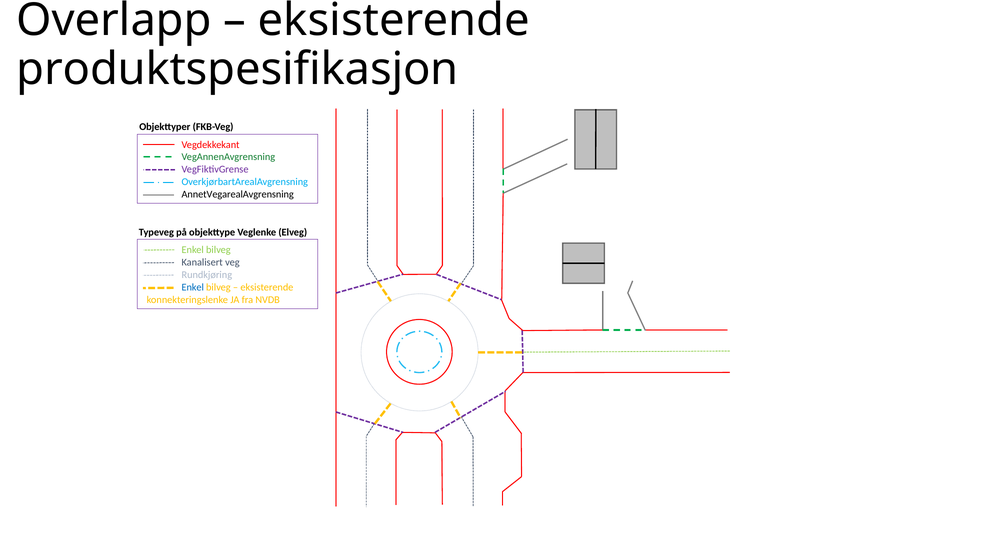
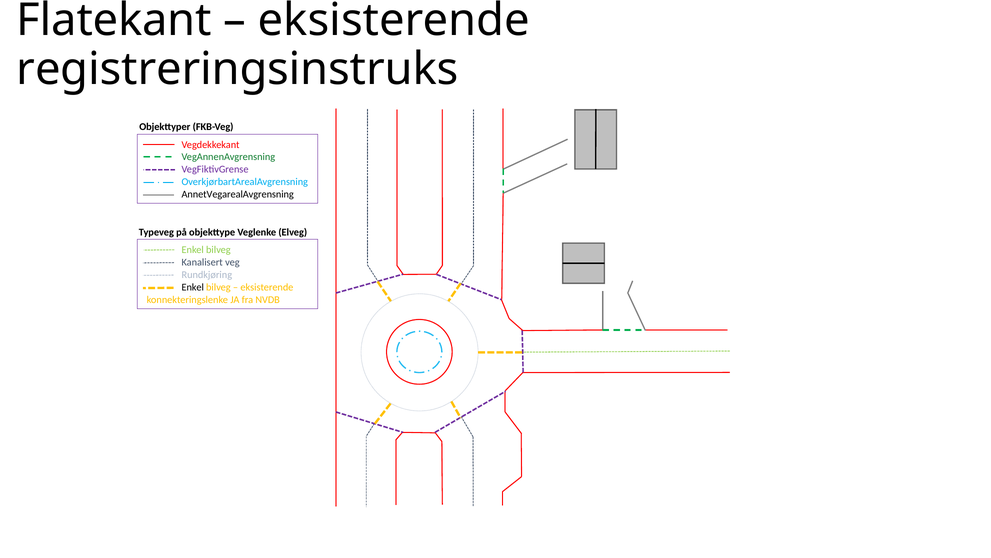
Overlapp: Overlapp -> Flatekant
produktspesifikasjon: produktspesifikasjon -> registreringsinstruks
Enkel at (193, 287) colour: blue -> black
